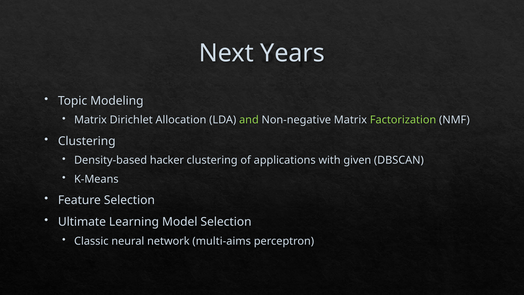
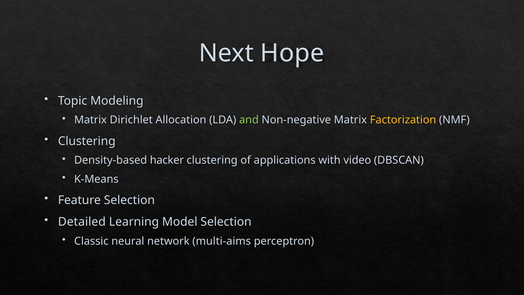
Years: Years -> Hope
Factorization colour: light green -> yellow
given: given -> video
Ultimate: Ultimate -> Detailed
